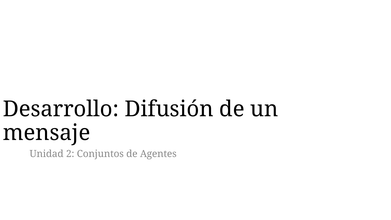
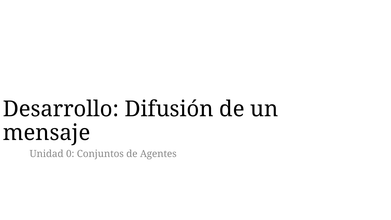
2: 2 -> 0
